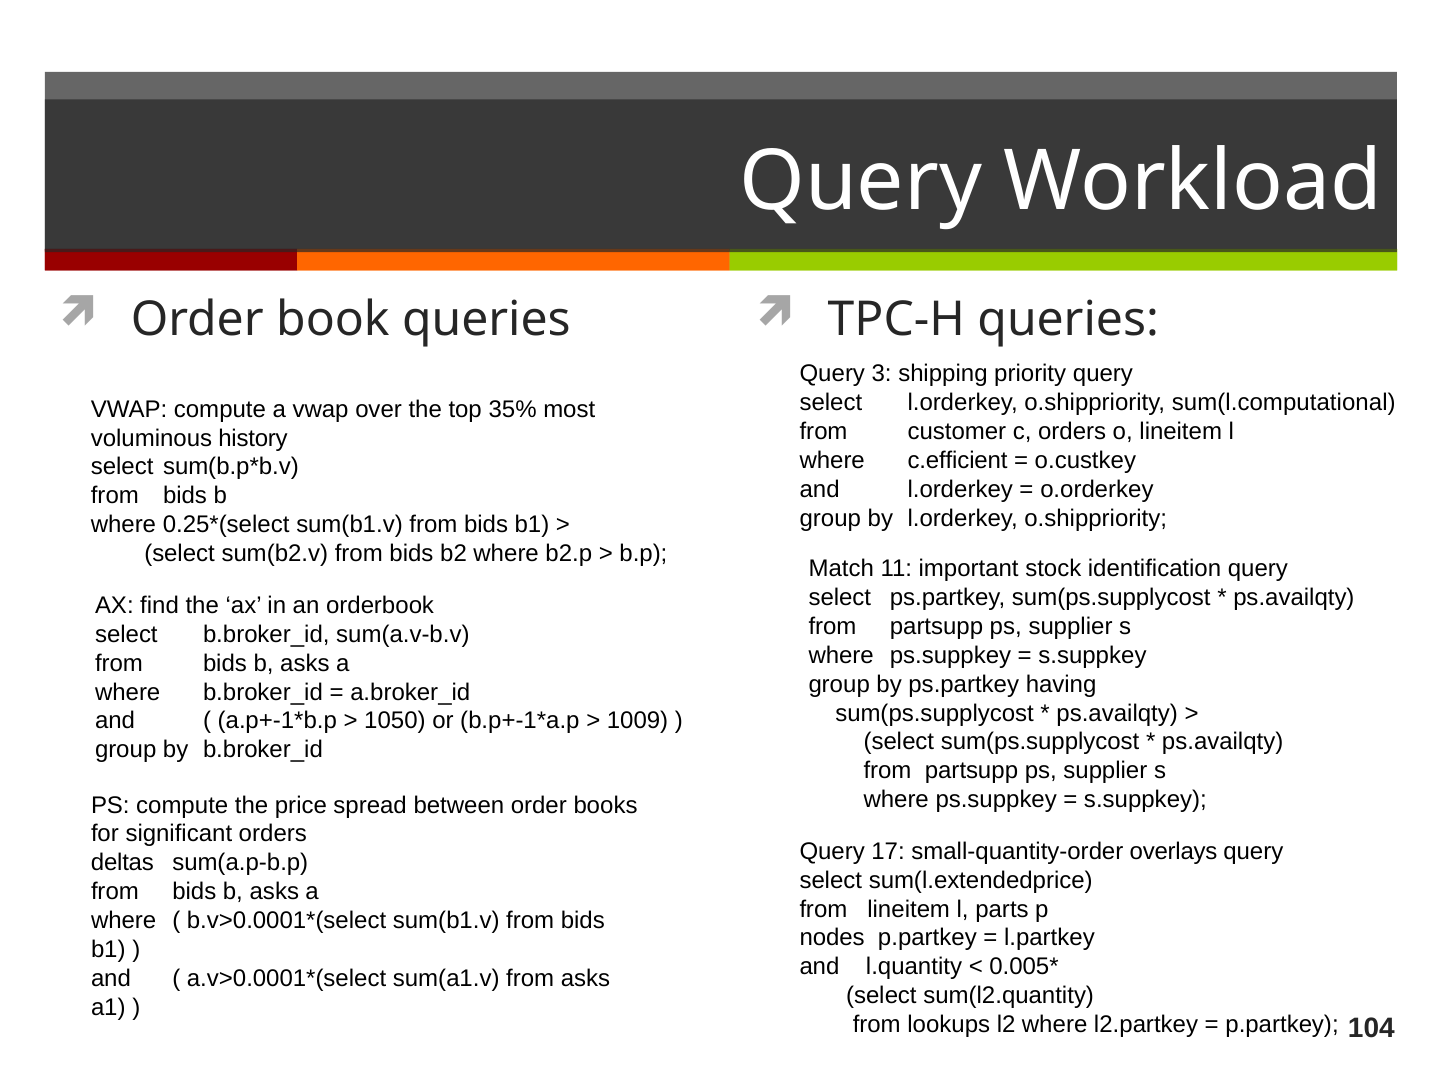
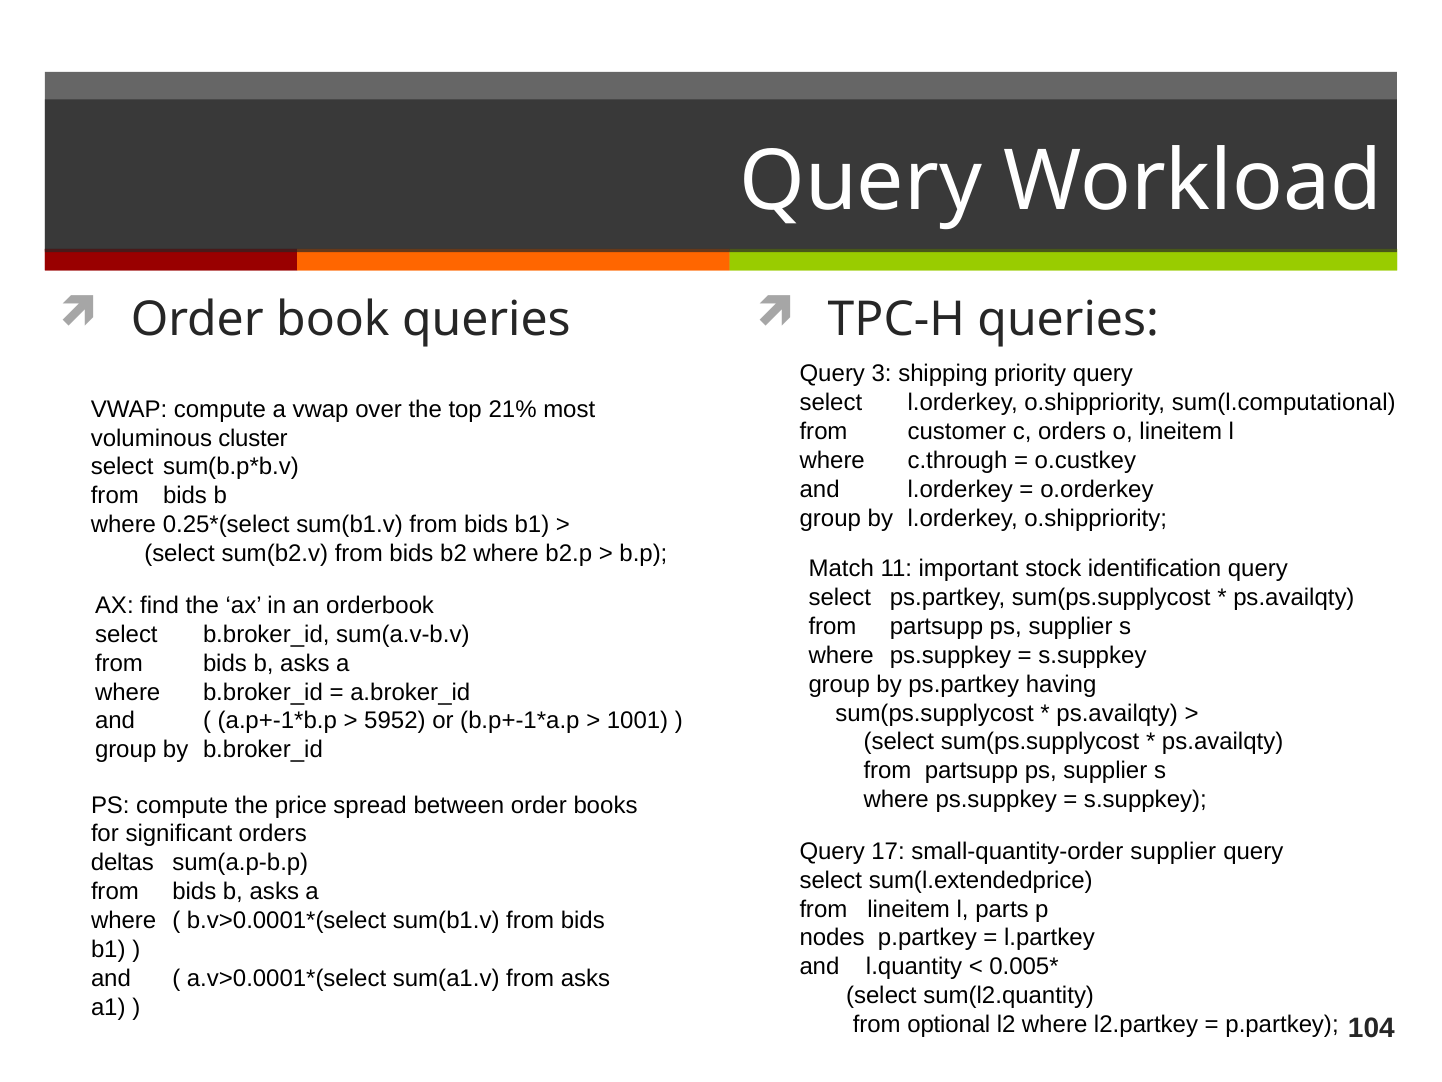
35%: 35% -> 21%
history: history -> cluster
c.efficient: c.efficient -> c.through
1050: 1050 -> 5952
1009: 1009 -> 1001
small-quantity-order overlays: overlays -> supplier
lookups: lookups -> optional
